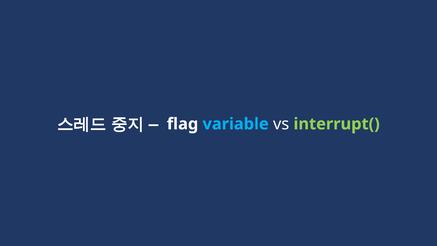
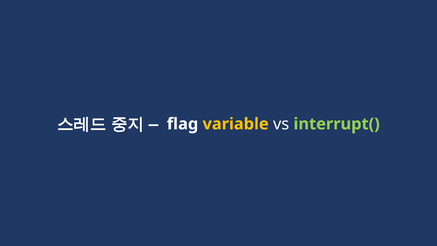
variable colour: light blue -> yellow
